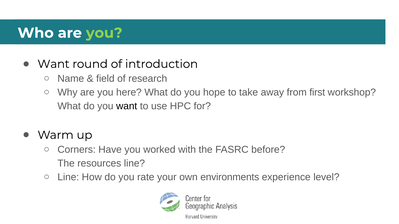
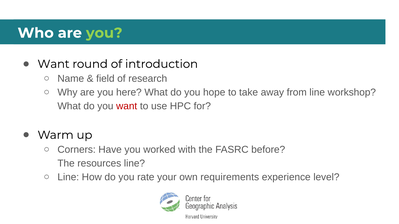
from first: first -> line
want at (127, 106) colour: black -> red
environments: environments -> requirements
